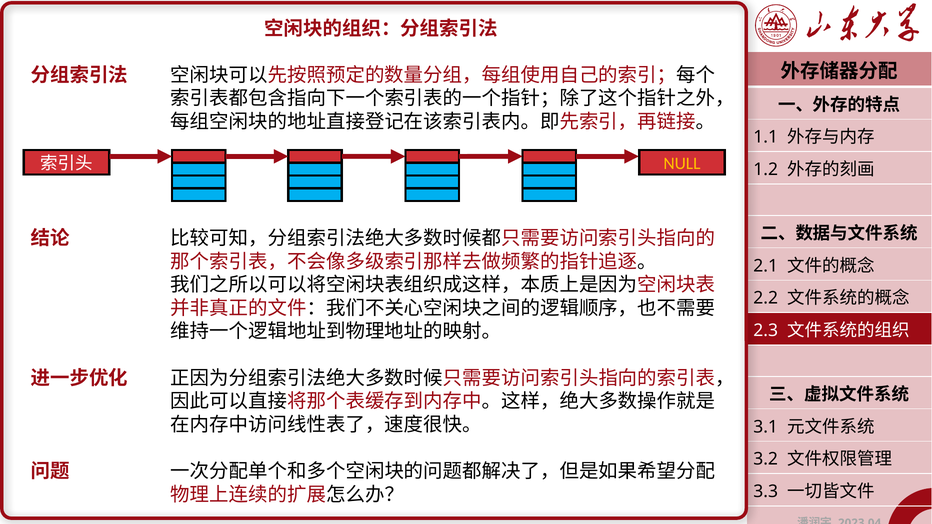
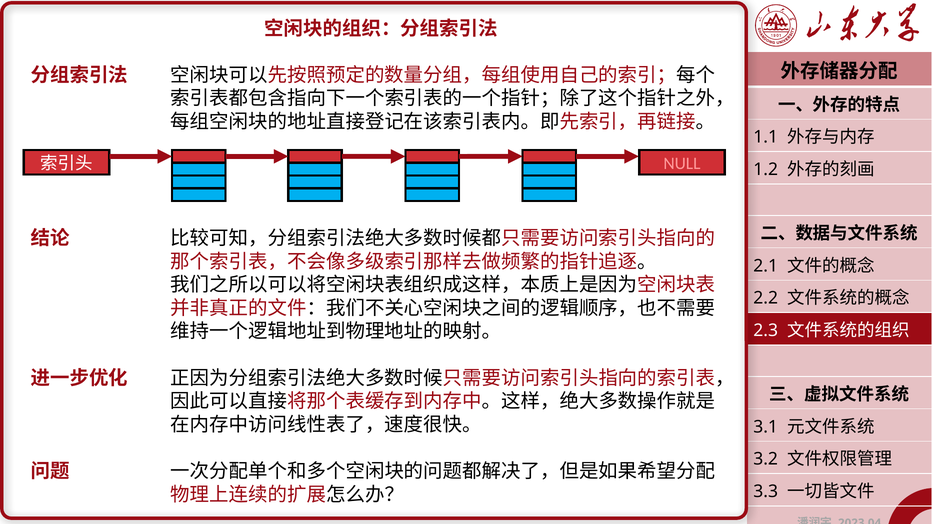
NULL colour: yellow -> pink
